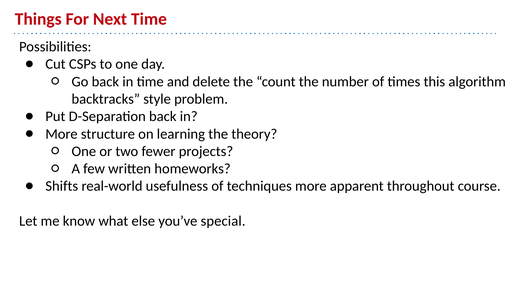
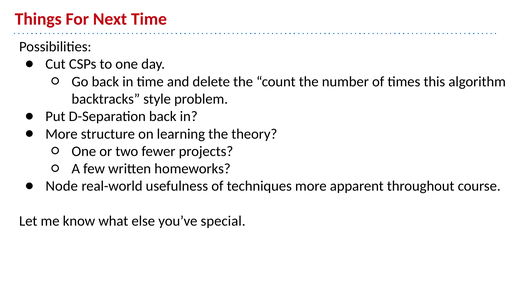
Shifts: Shifts -> Node
